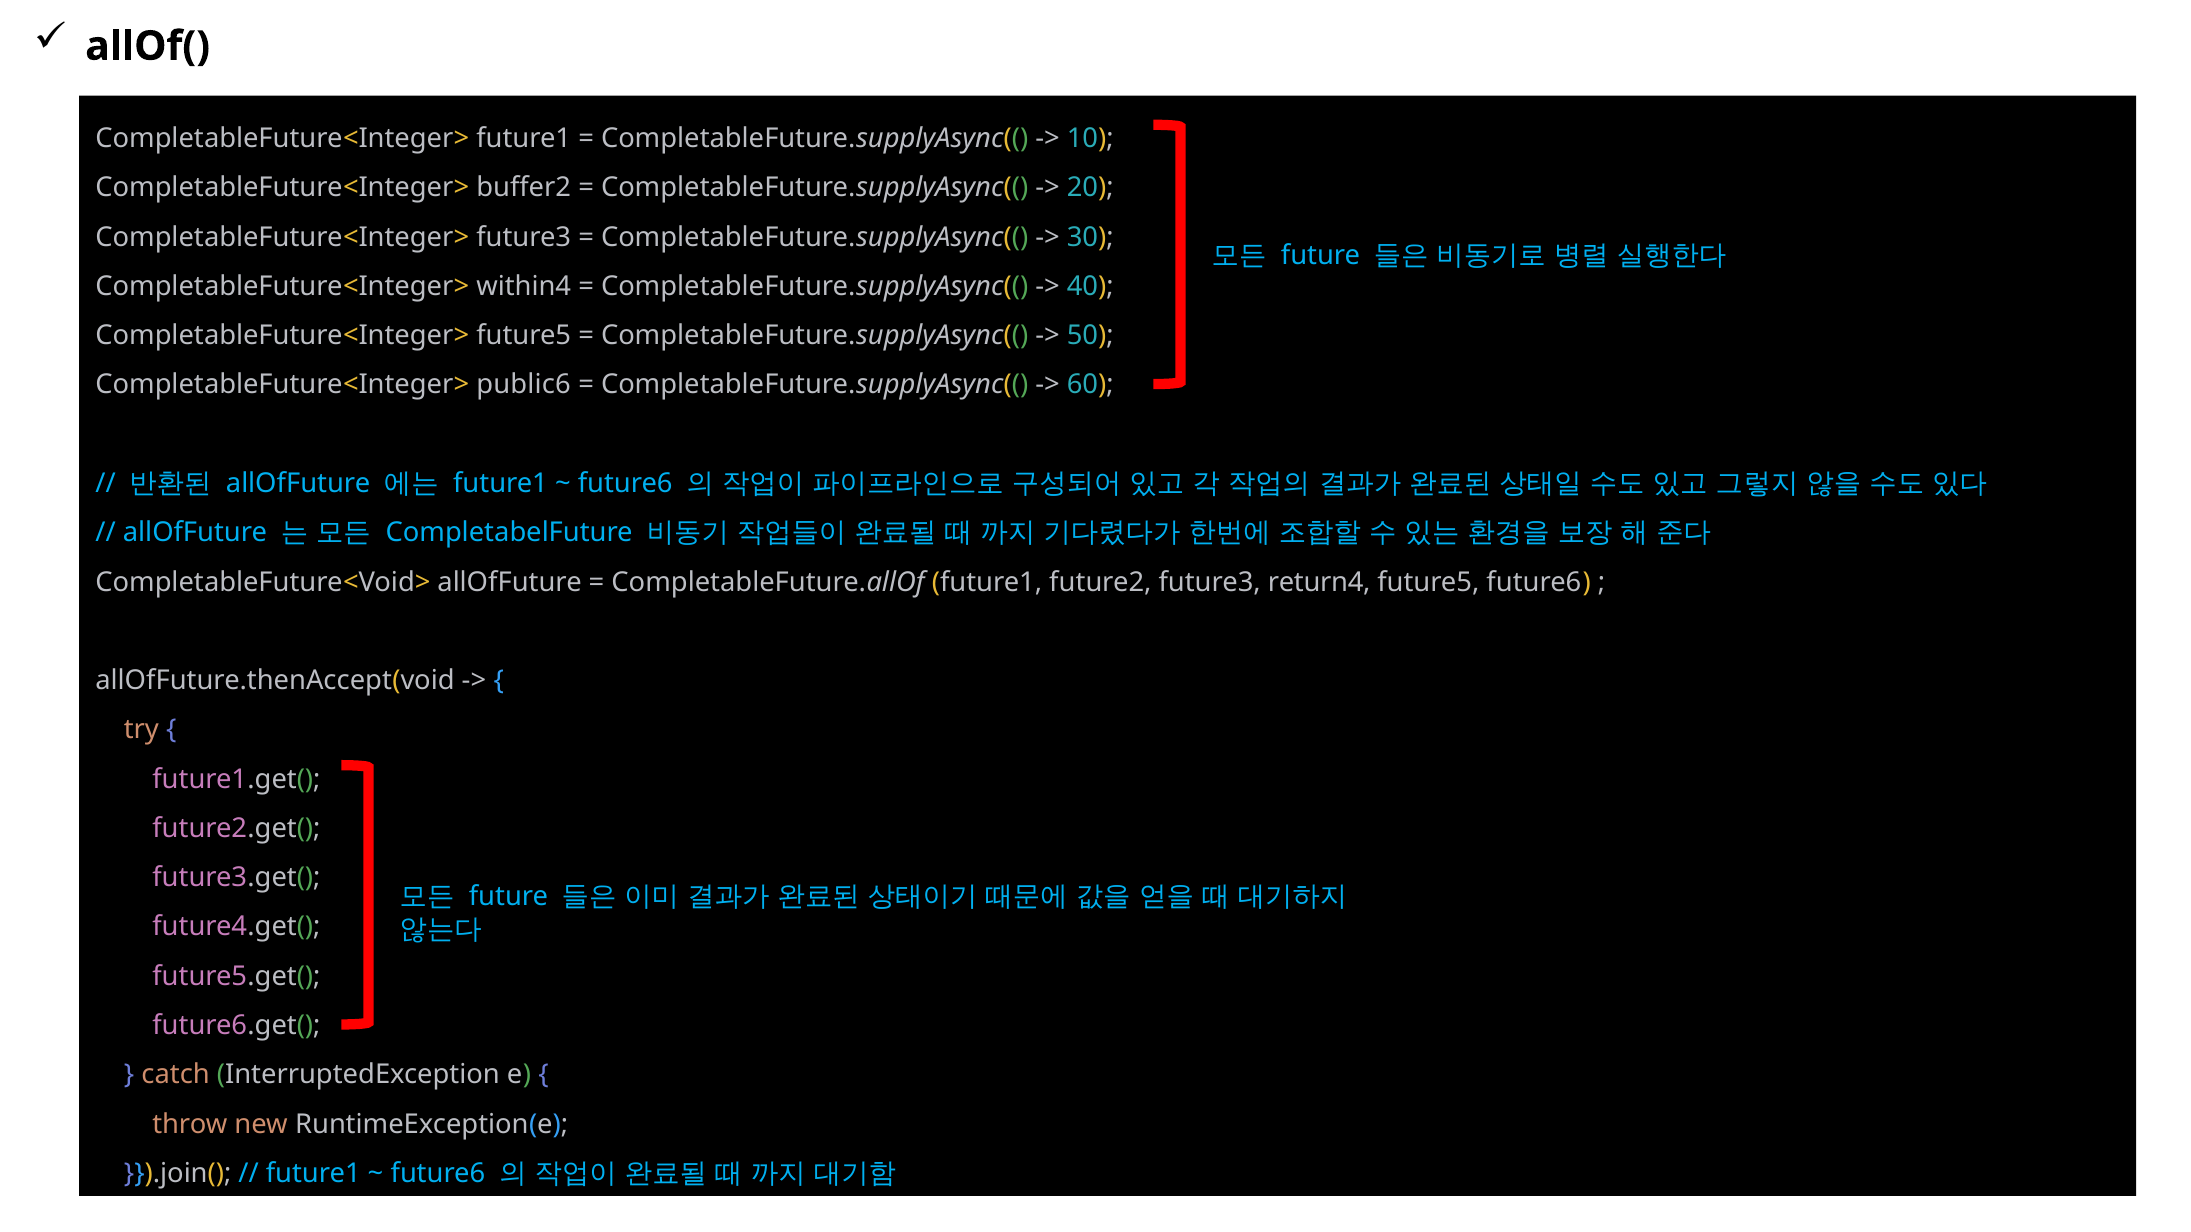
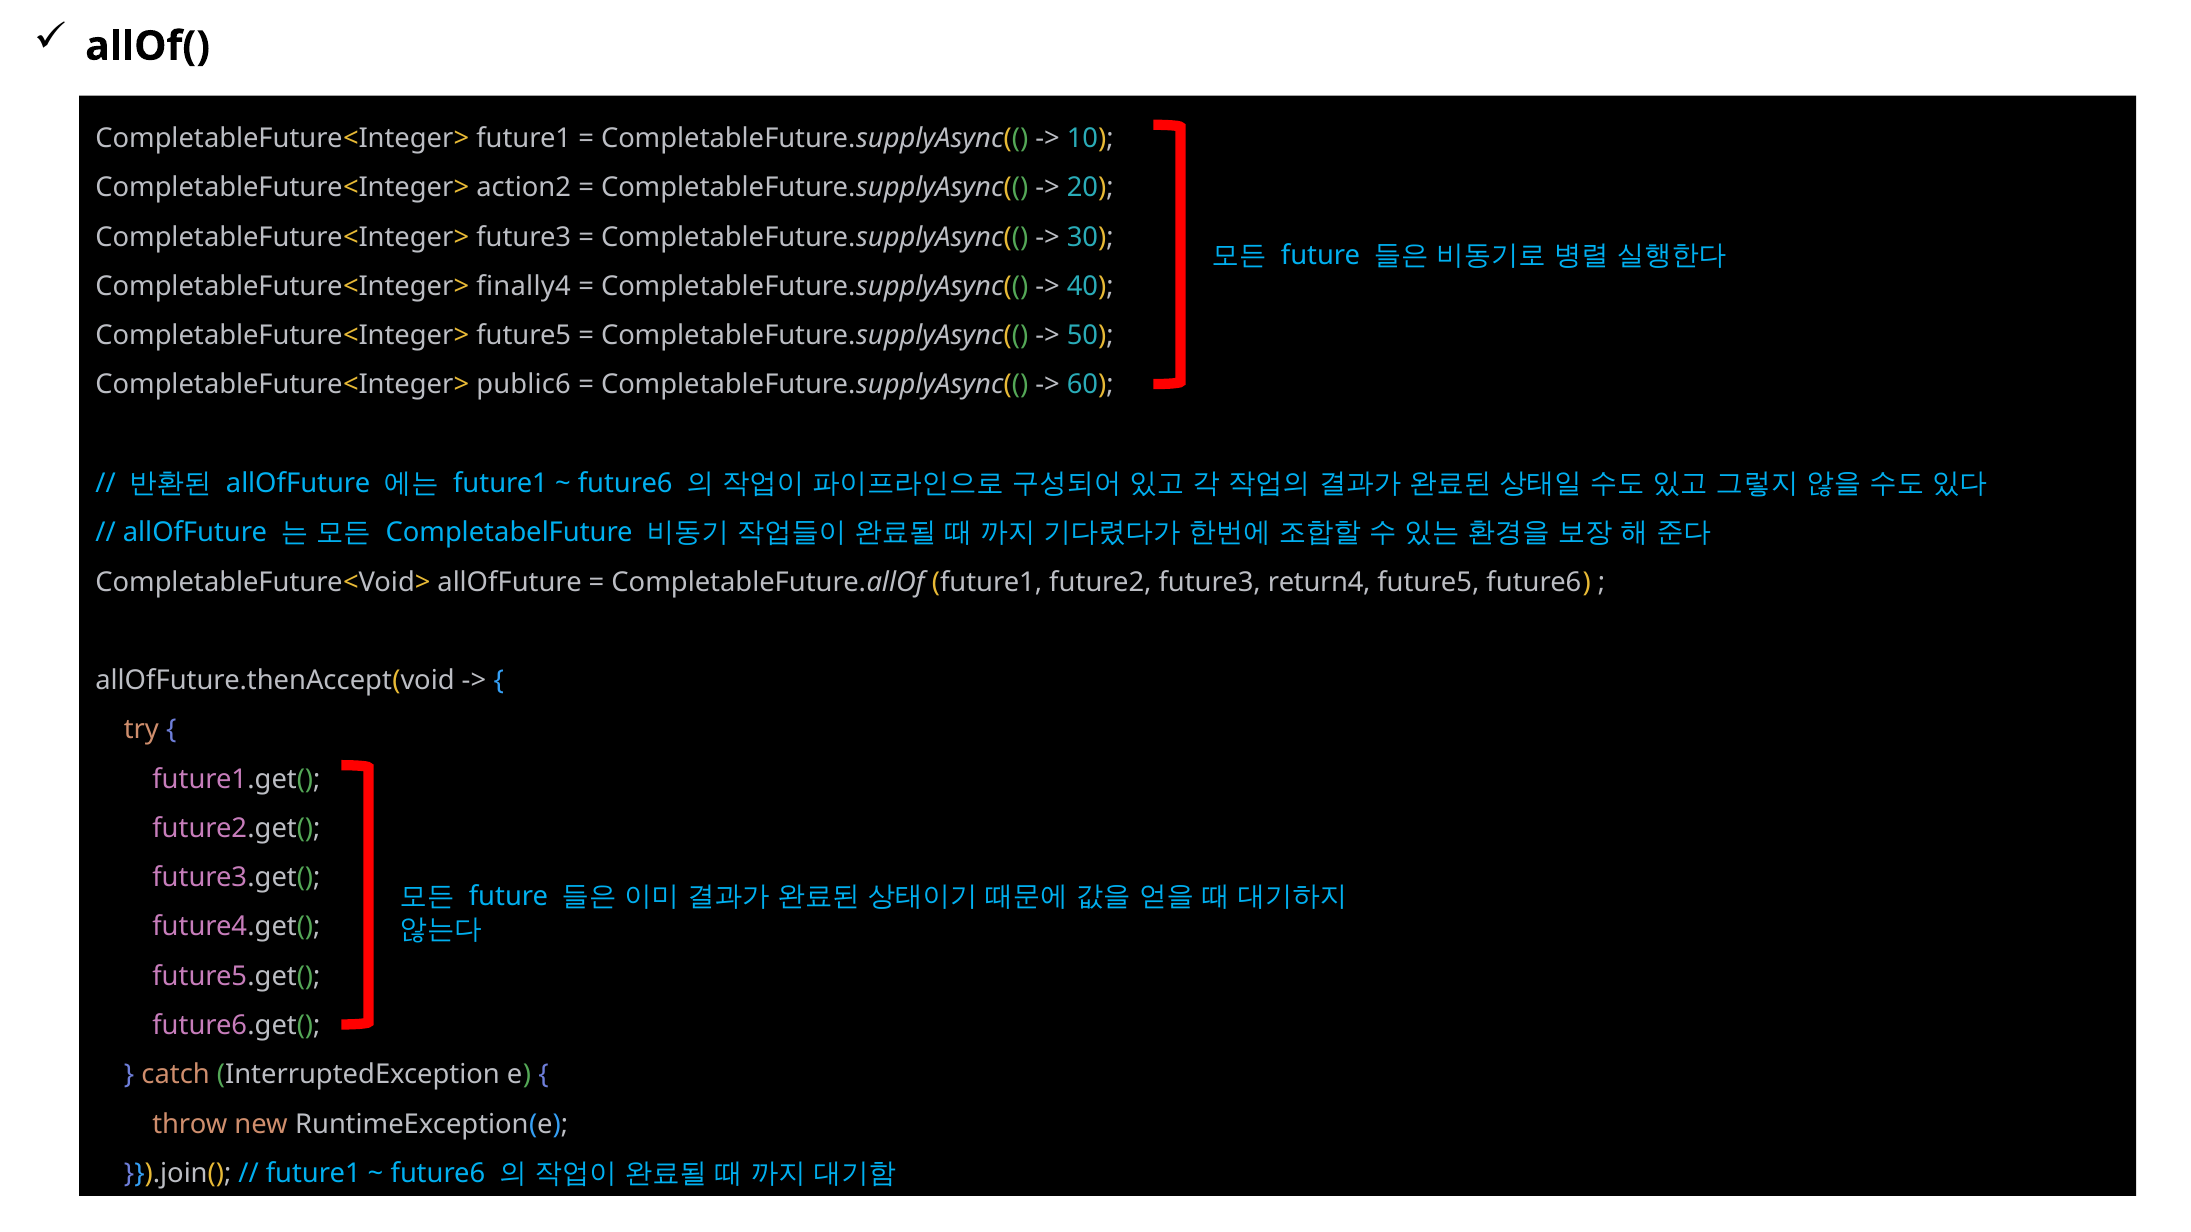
buffer2: buffer2 -> action2
within4: within4 -> finally4
